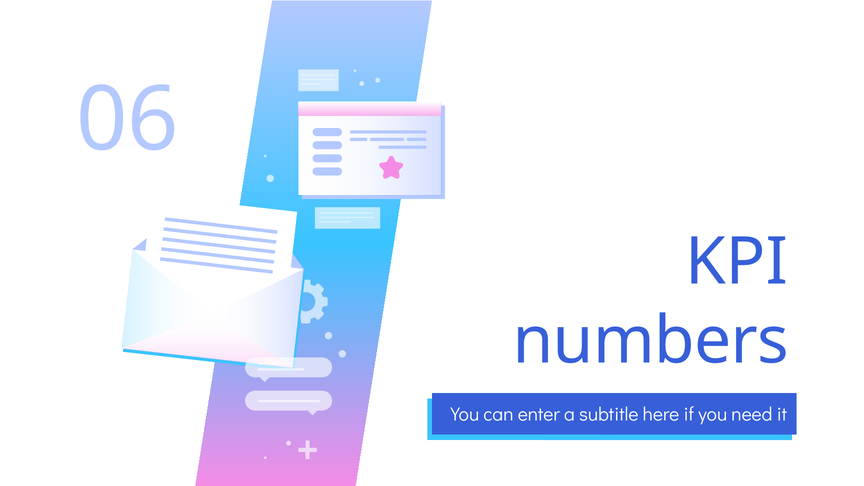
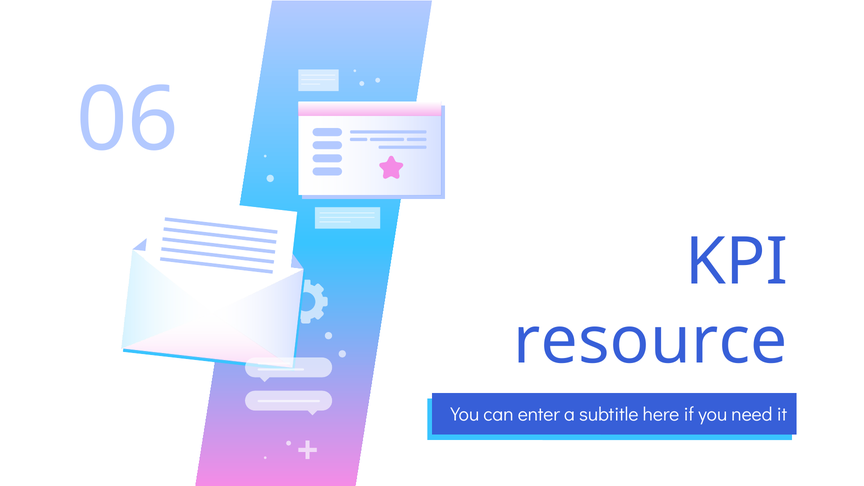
numbers: numbers -> resource
